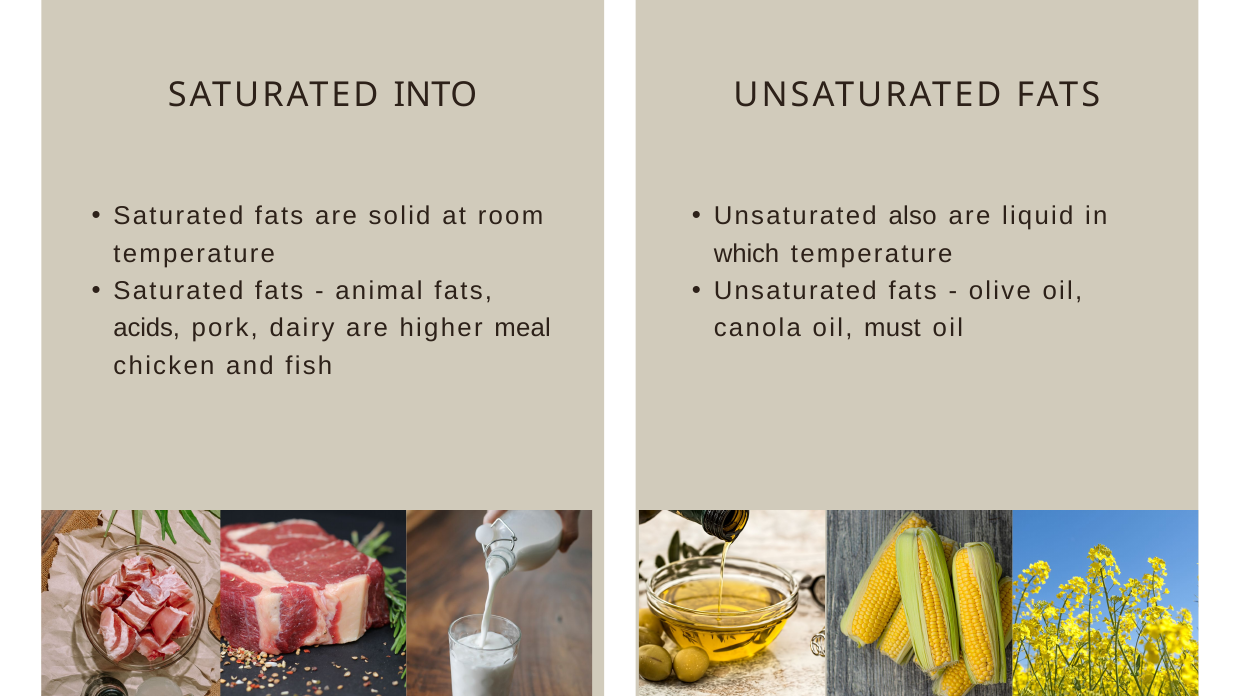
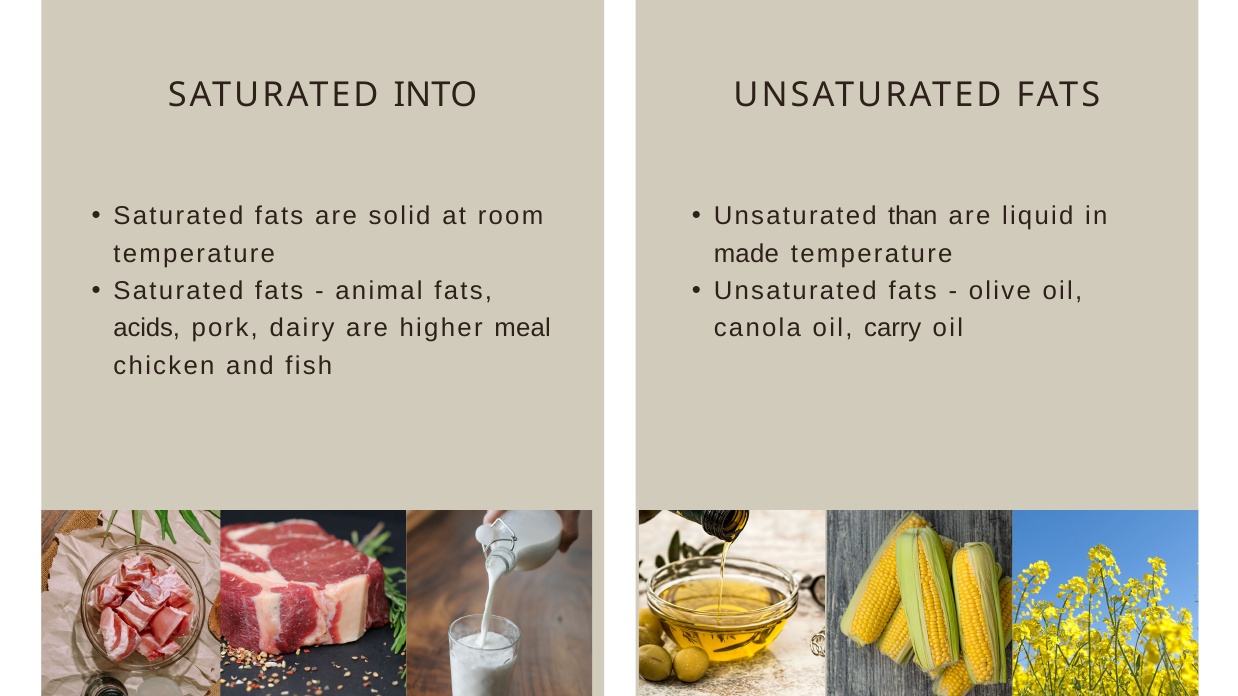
also: also -> than
which: which -> made
must: must -> carry
